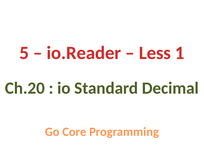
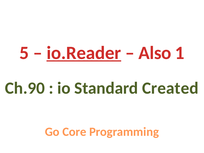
io.Reader underline: none -> present
Less: Less -> Also
Ch.20: Ch.20 -> Ch.90
Decimal: Decimal -> Created
